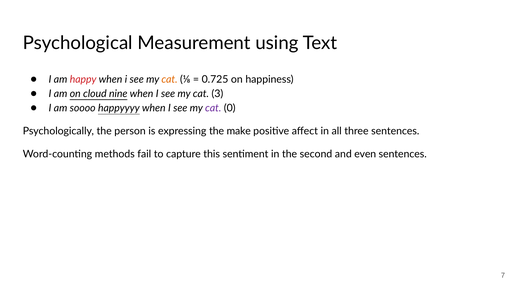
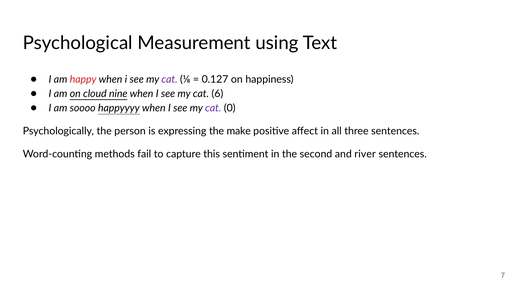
cat at (170, 79) colour: orange -> purple
0.725: 0.725 -> 0.127
3: 3 -> 6
even: even -> river
